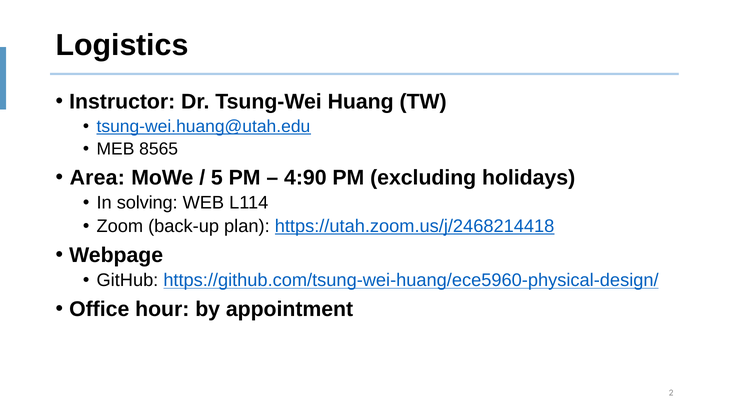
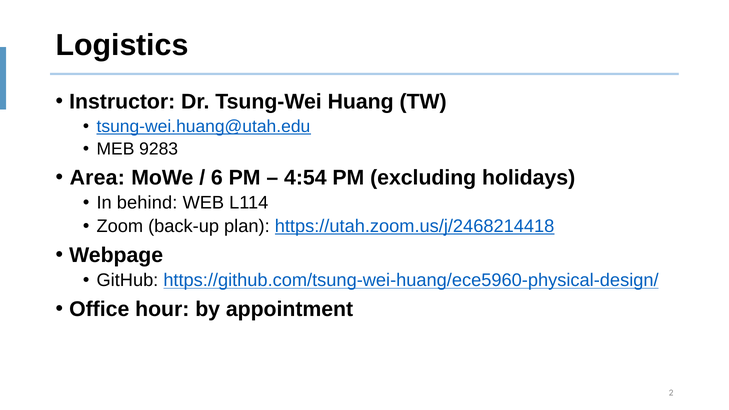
8565: 8565 -> 9283
5: 5 -> 6
4:90: 4:90 -> 4:54
solving: solving -> behind
